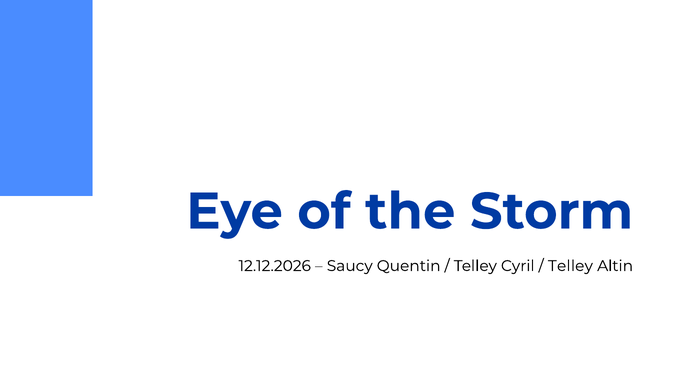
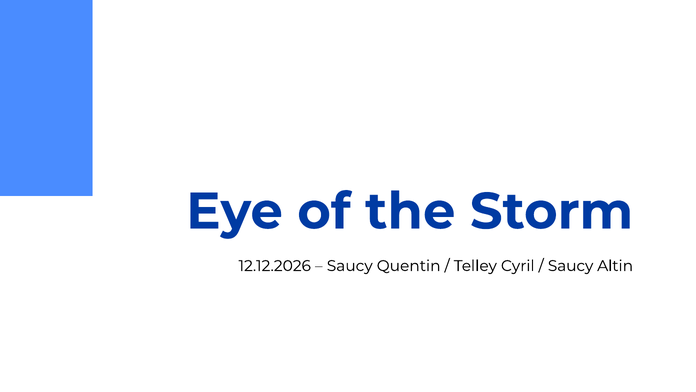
Telley at (570, 266): Telley -> Saucy
